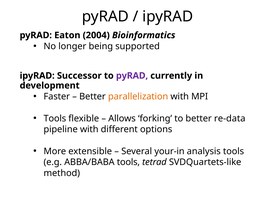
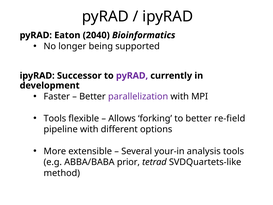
2004: 2004 -> 2040
parallelization colour: orange -> purple
re-data: re-data -> re-field
ABBA/BABA tools: tools -> prior
